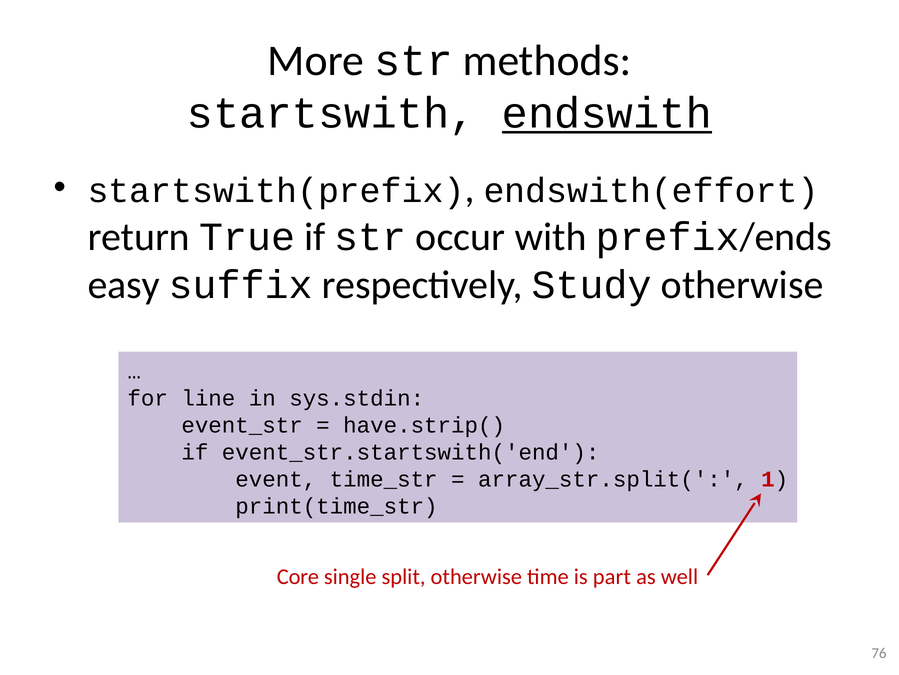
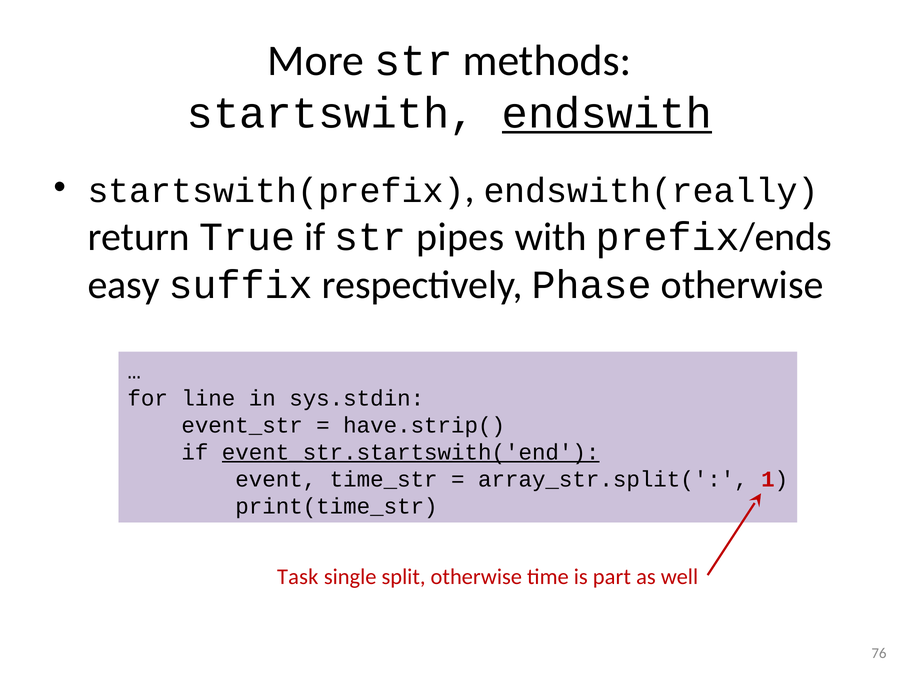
endswith(effort: endswith(effort -> endswith(really
occur: occur -> pipes
Study: Study -> Phase
event_str.startswith('end underline: none -> present
Core: Core -> Task
